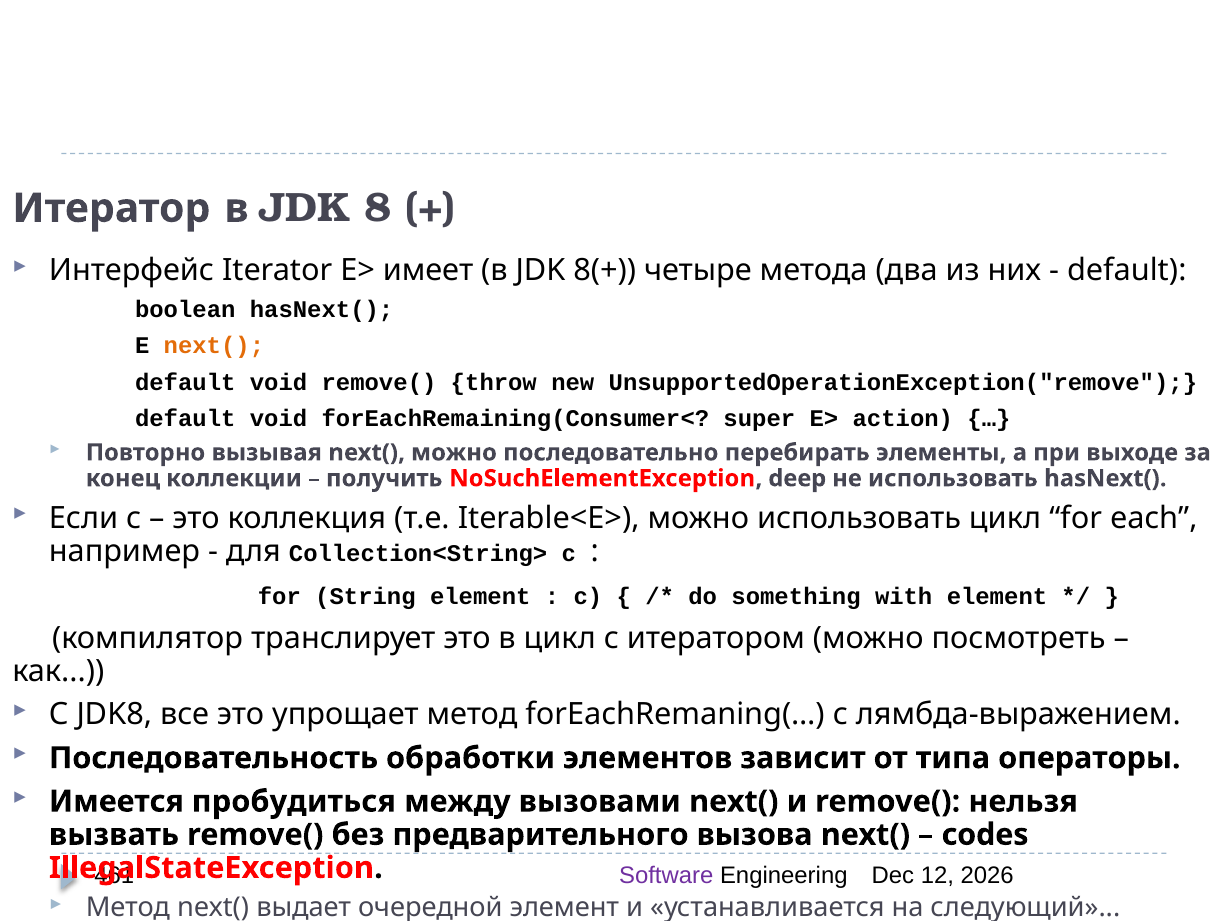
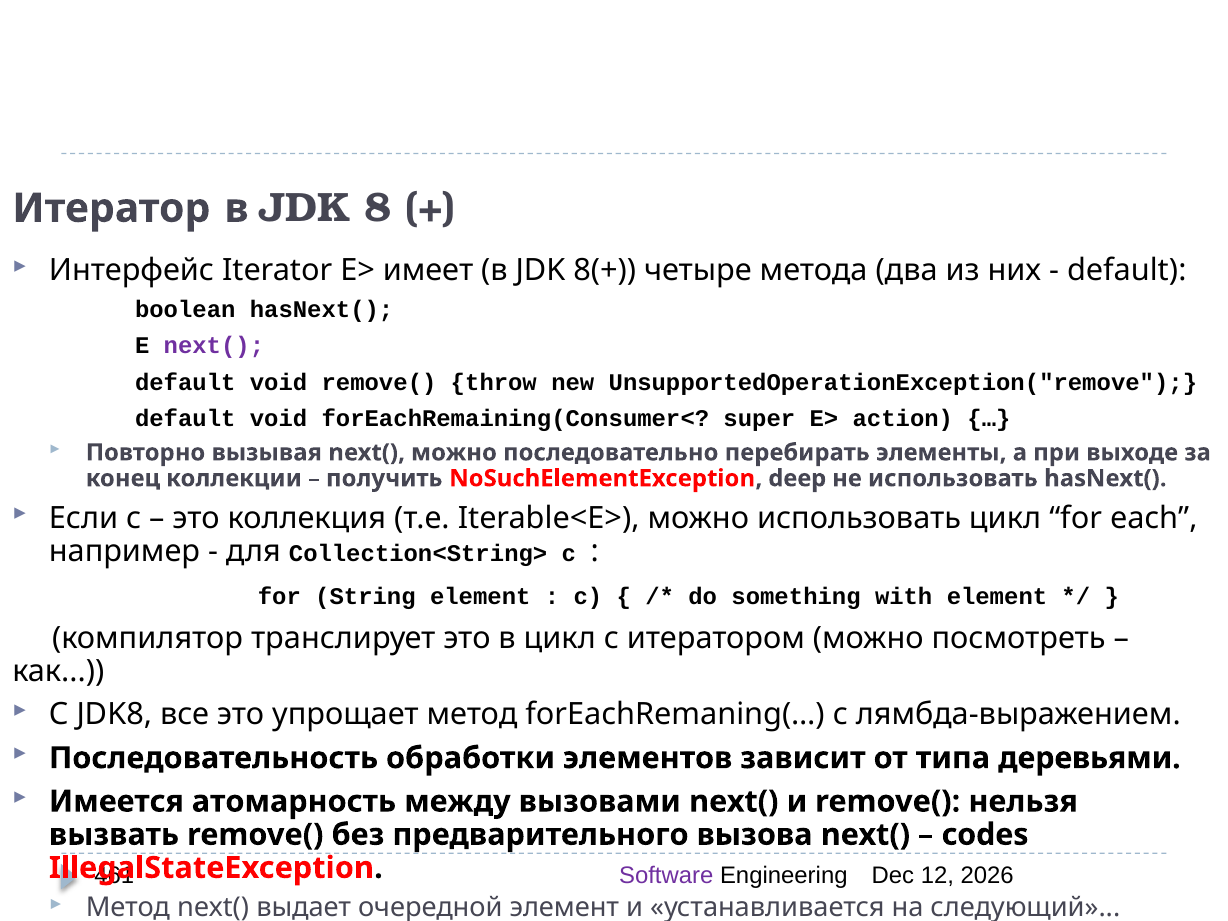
next( at (214, 346) colour: orange -> purple
операторы: операторы -> деревьями
пробудиться: пробудиться -> атомарность
